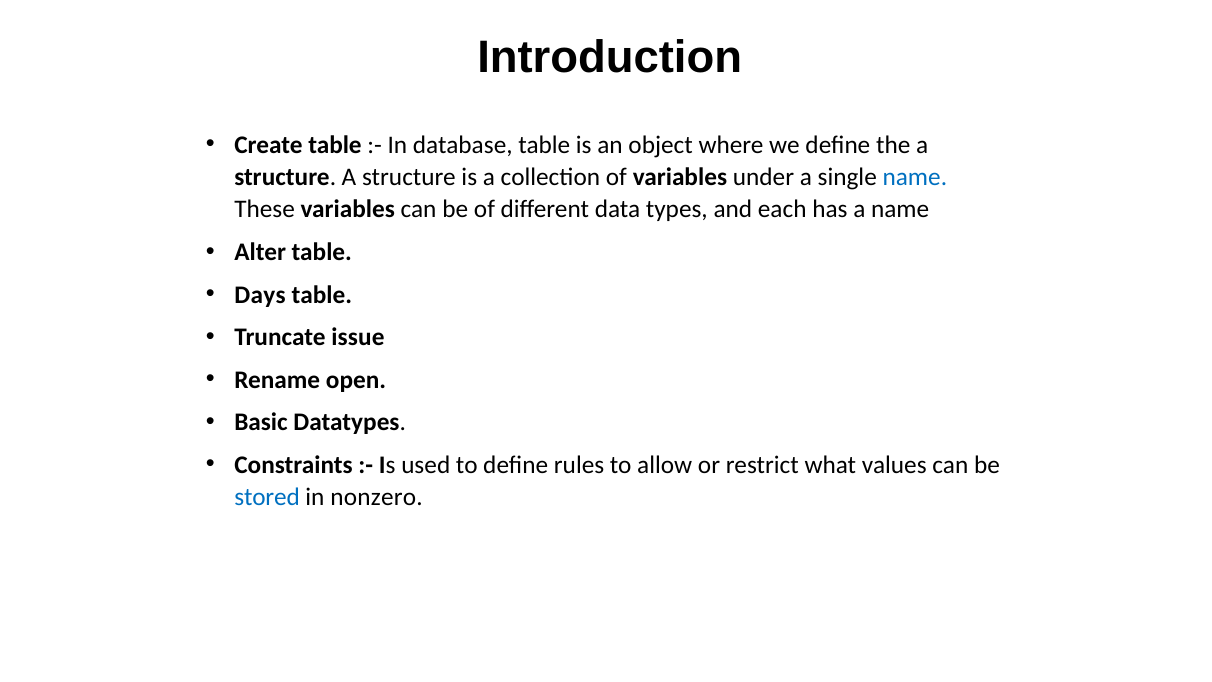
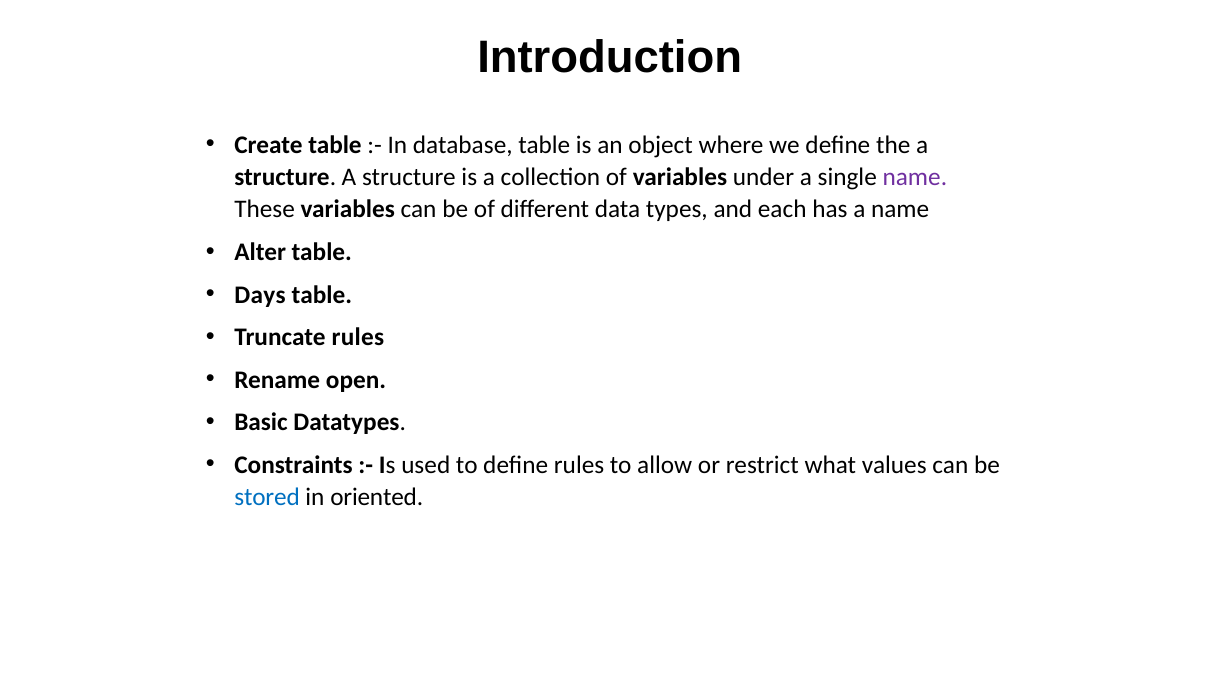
name at (915, 177) colour: blue -> purple
Truncate issue: issue -> rules
nonzero: nonzero -> oriented
